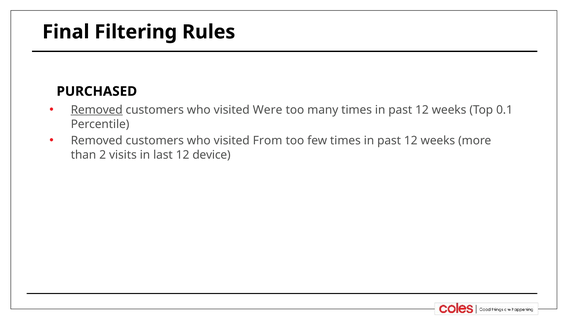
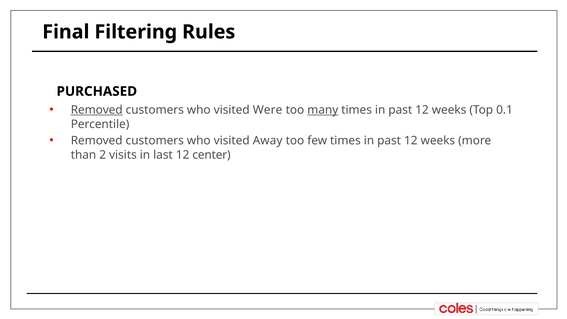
many underline: none -> present
From: From -> Away
device: device -> center
